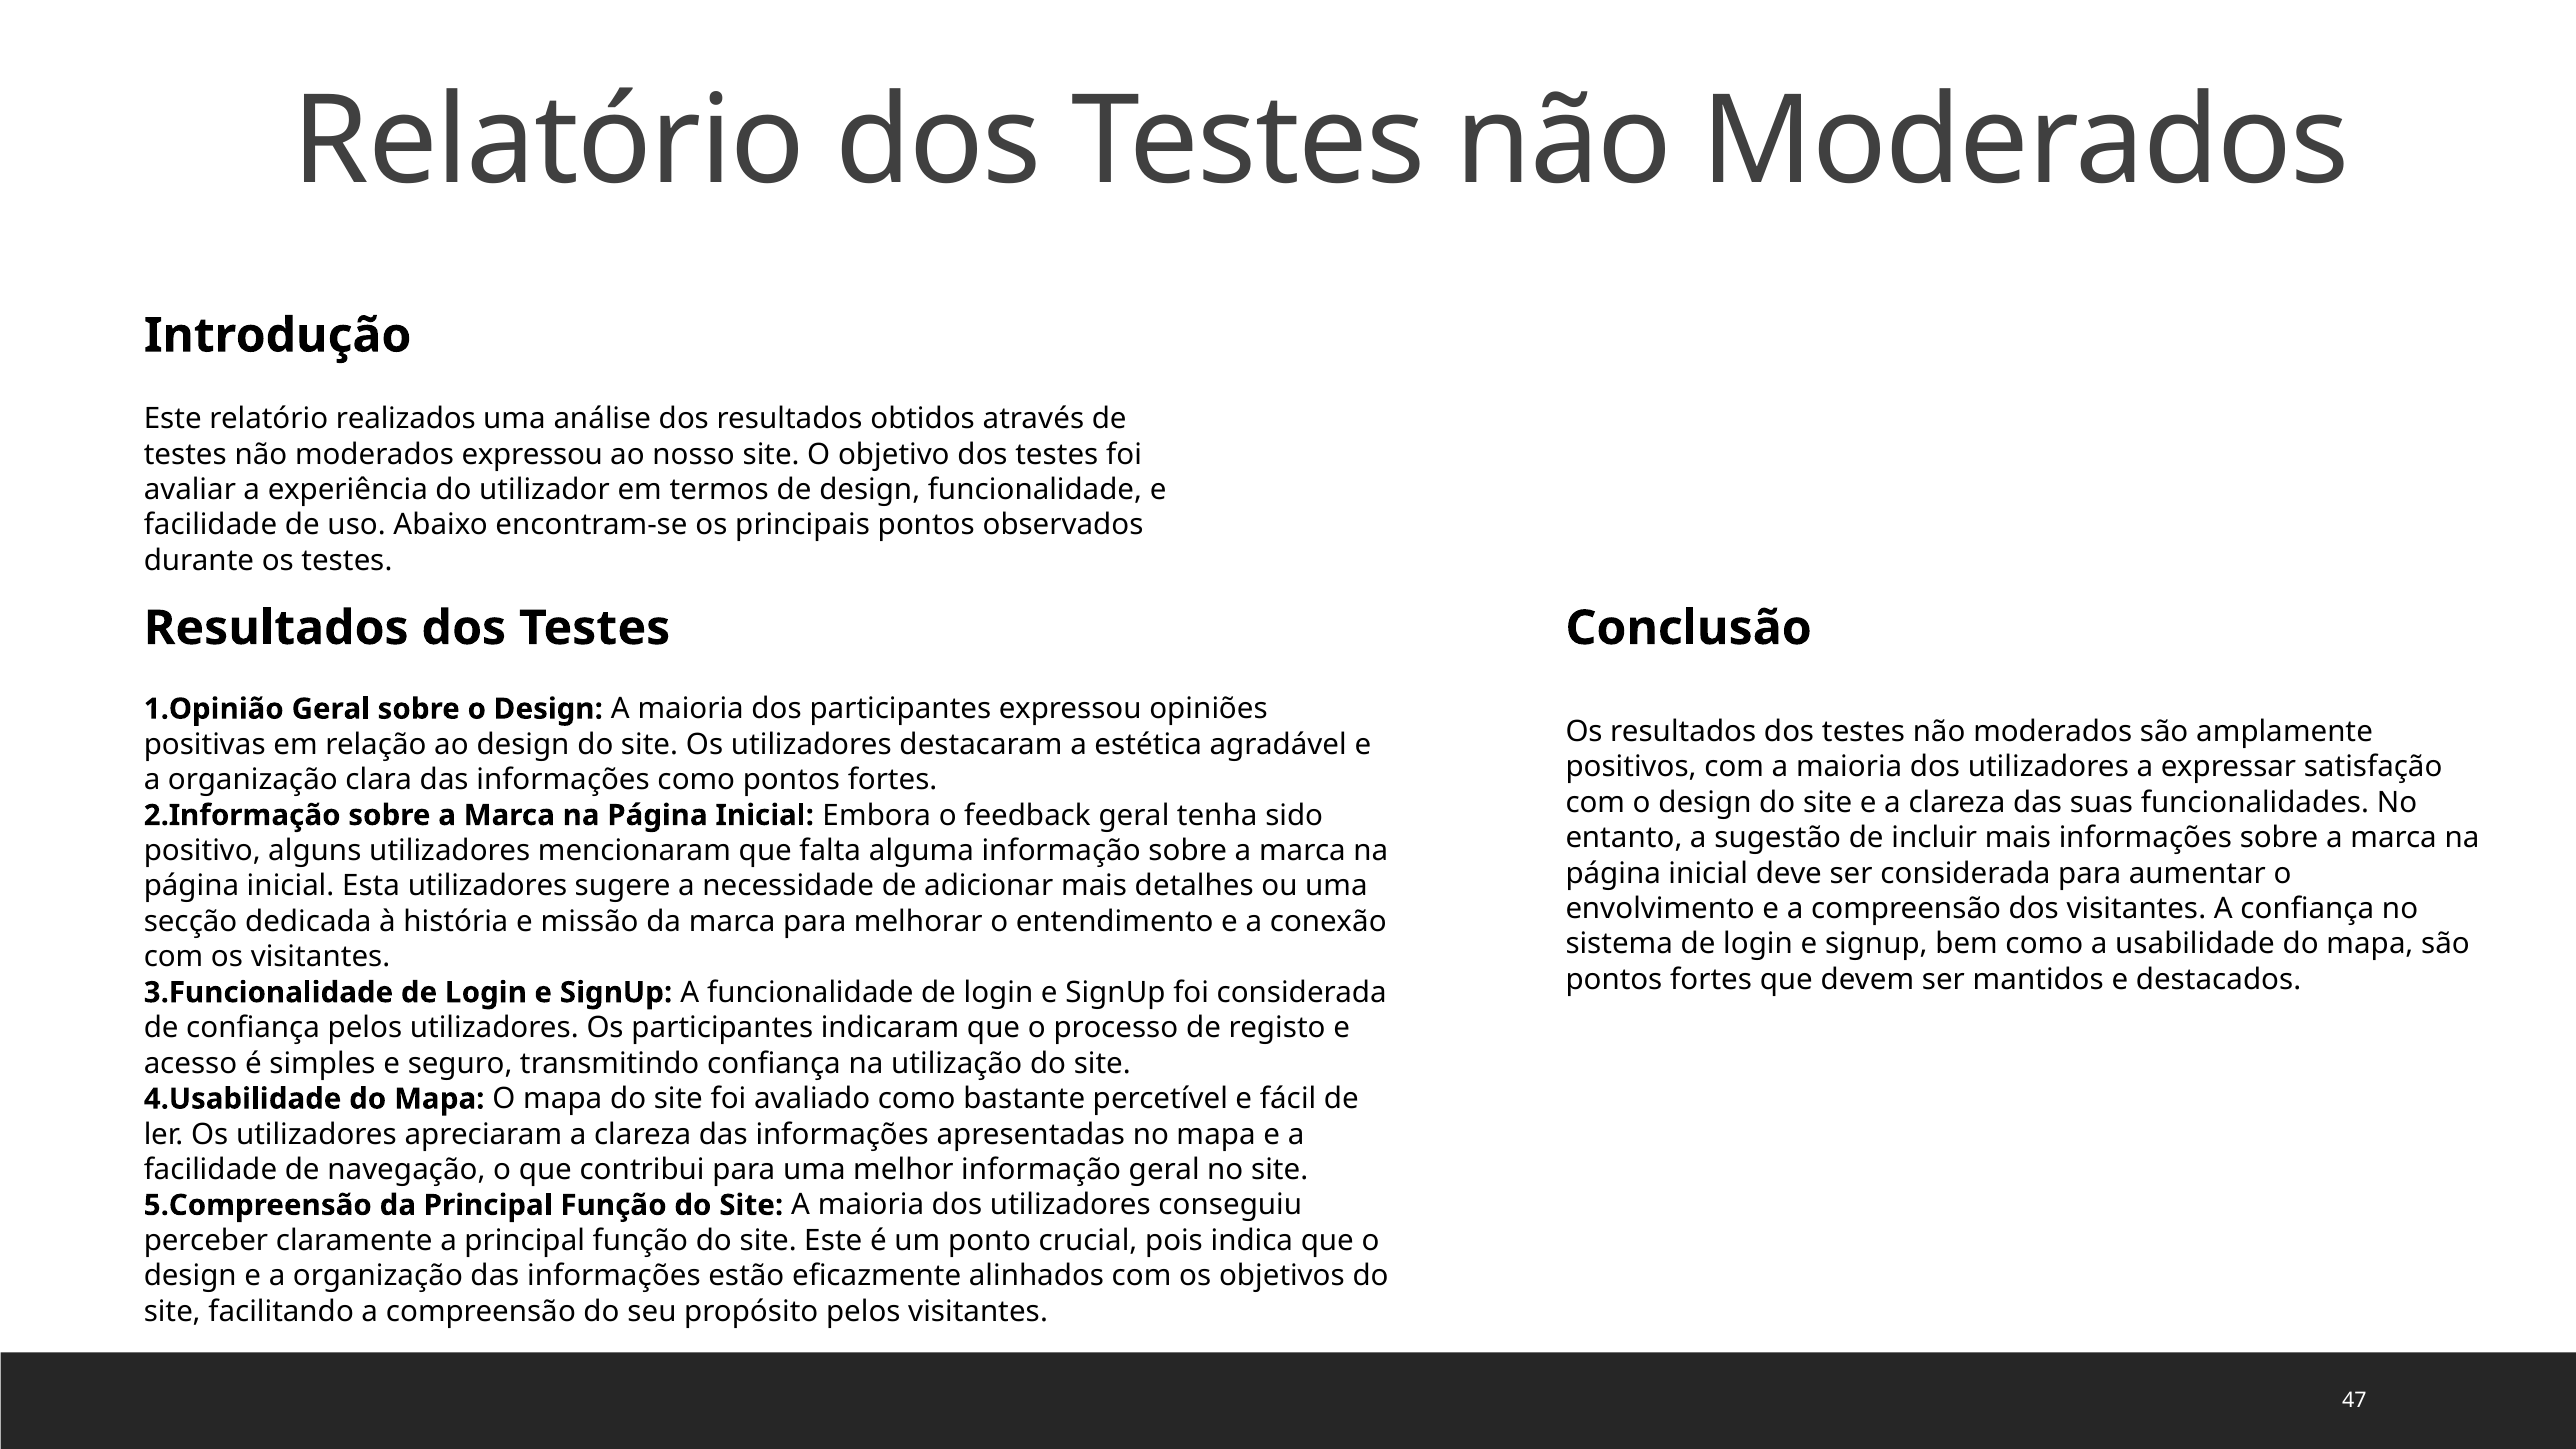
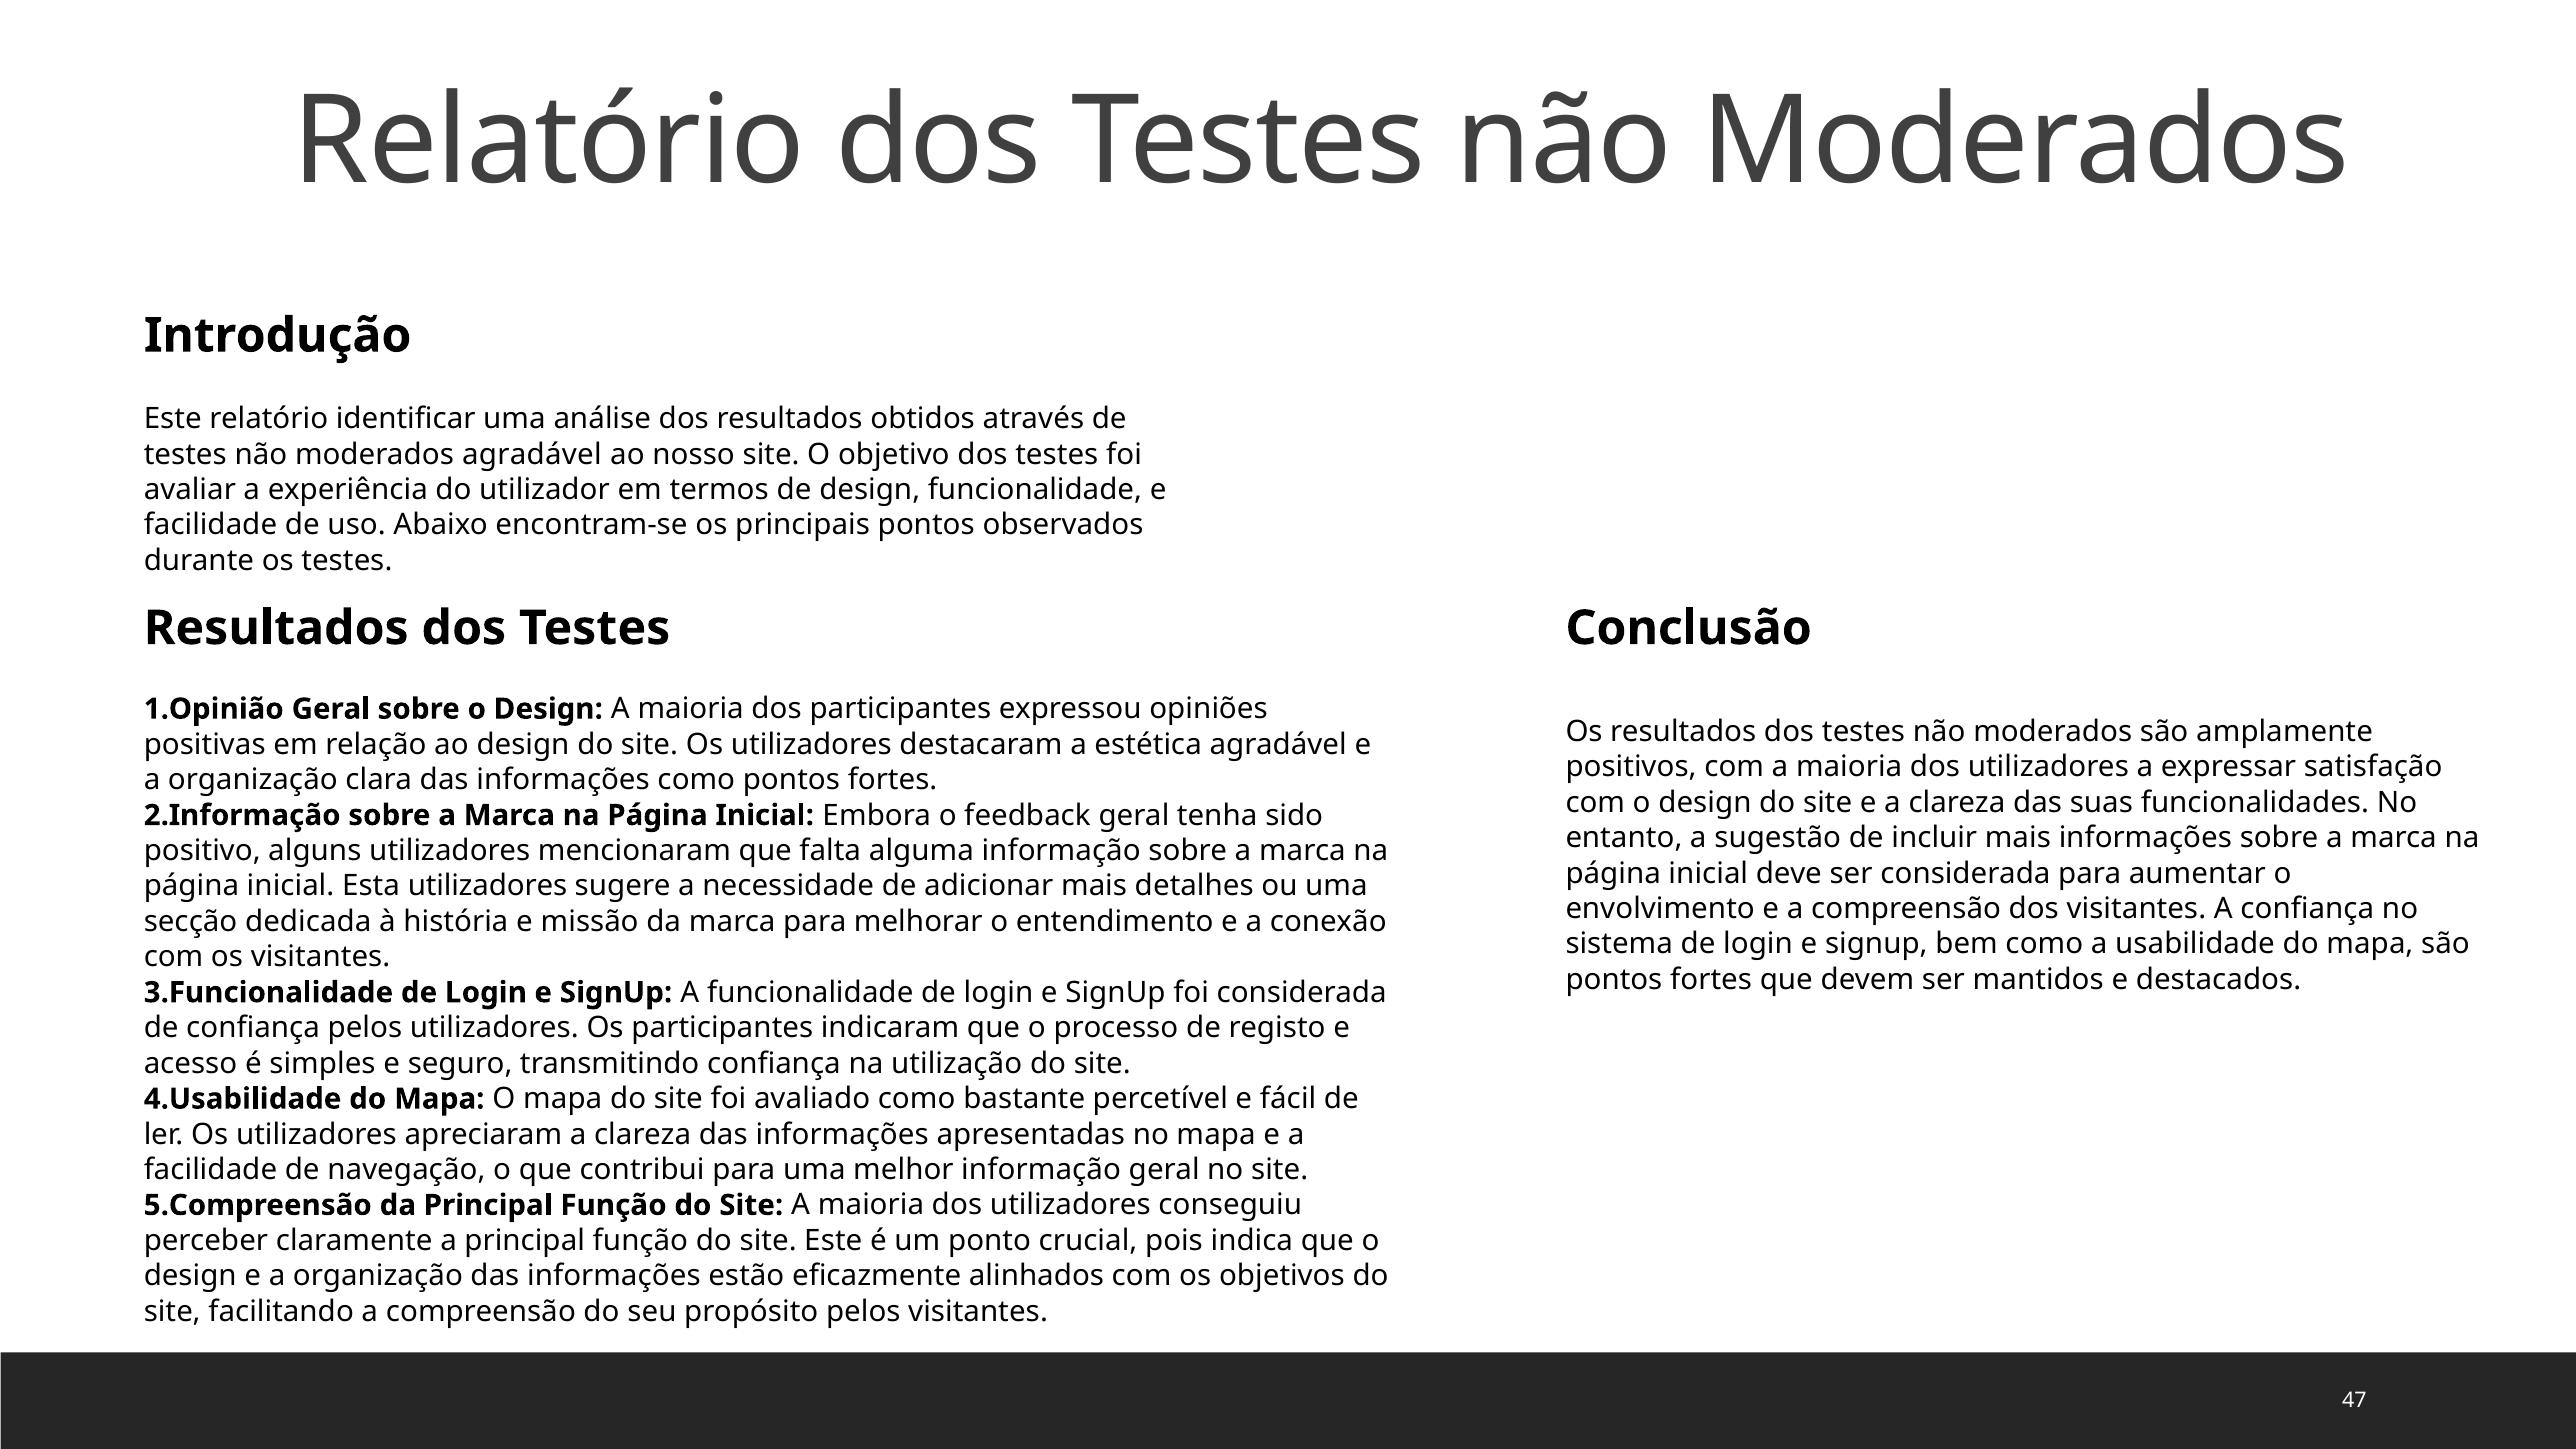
realizados: realizados -> identificar
moderados expressou: expressou -> agradável
